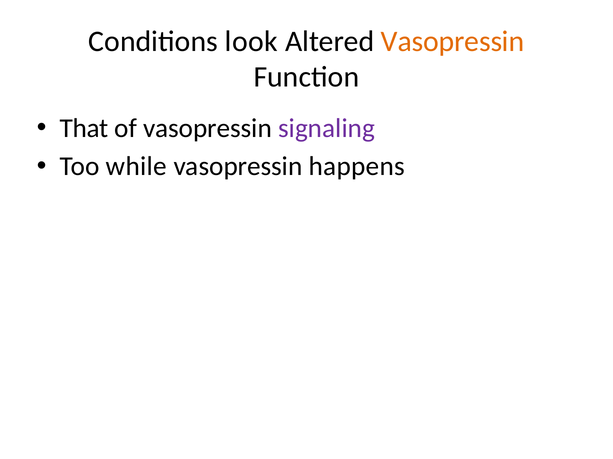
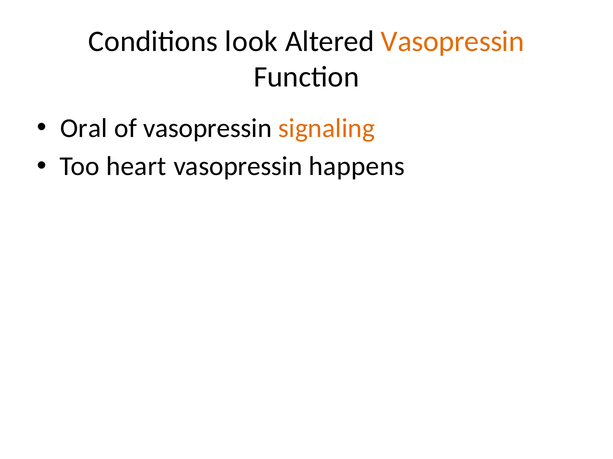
That: That -> Oral
signaling colour: purple -> orange
while: while -> heart
